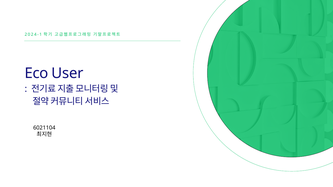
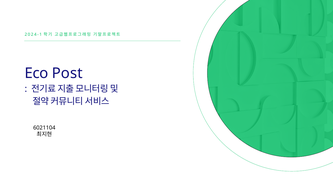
User: User -> Post
